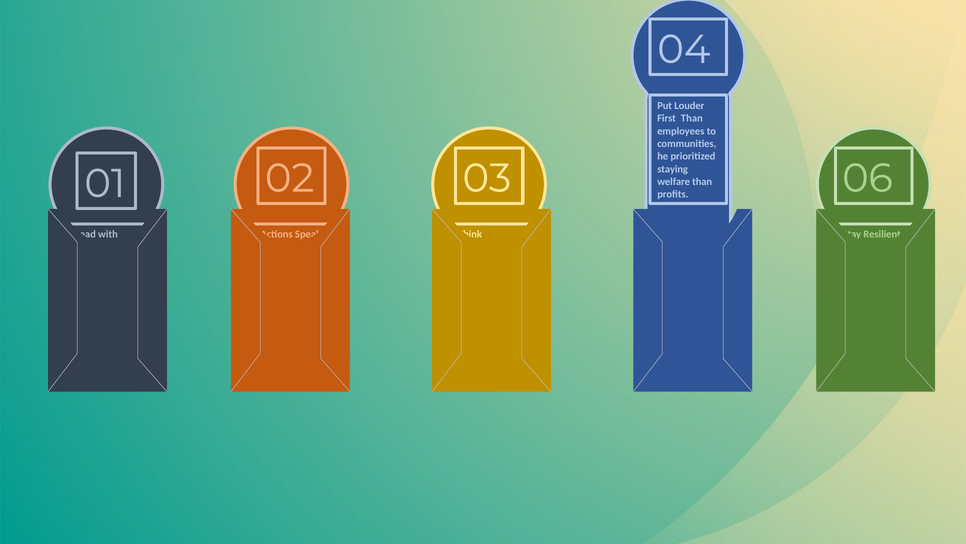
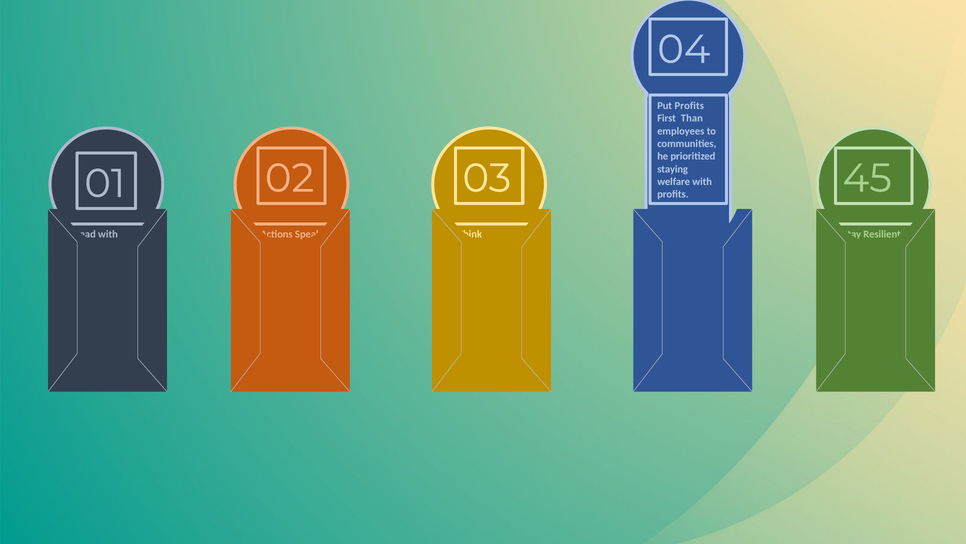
Put Louder: Louder -> Profits
welfare than: than -> with
06: 06 -> 45
